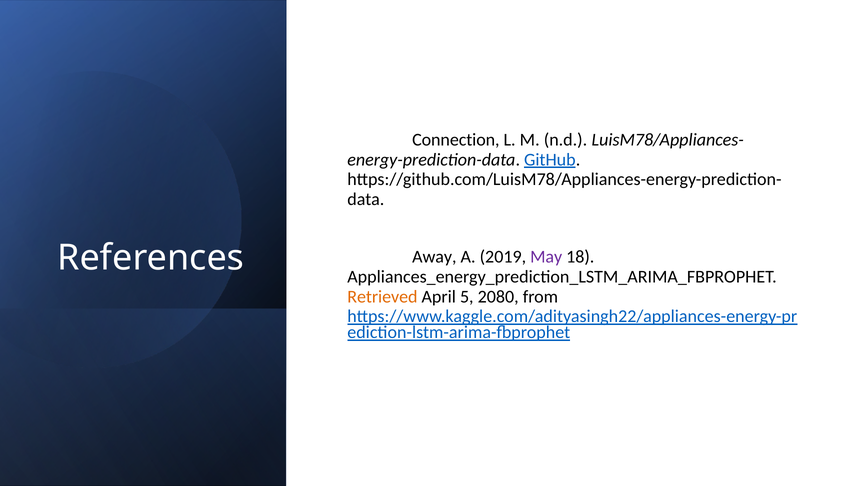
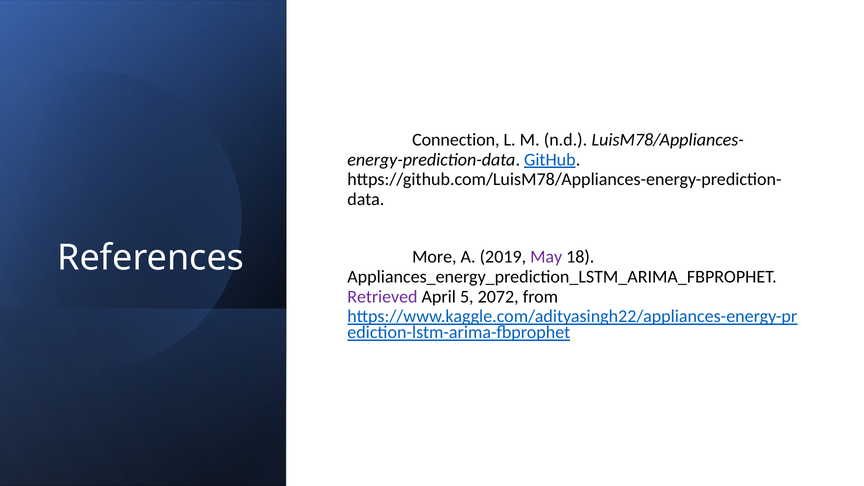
Away: Away -> More
Retrieved colour: orange -> purple
2080: 2080 -> 2072
